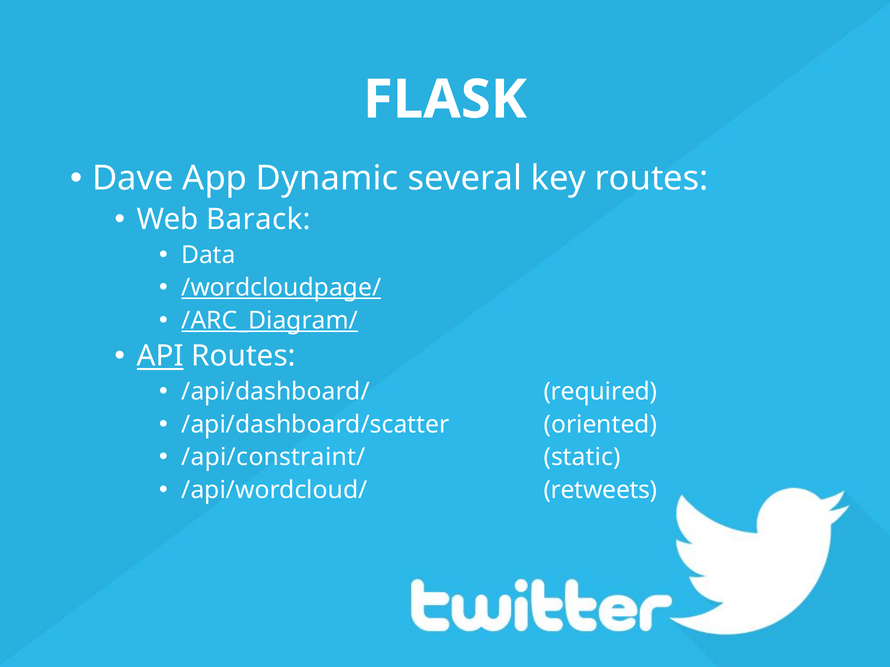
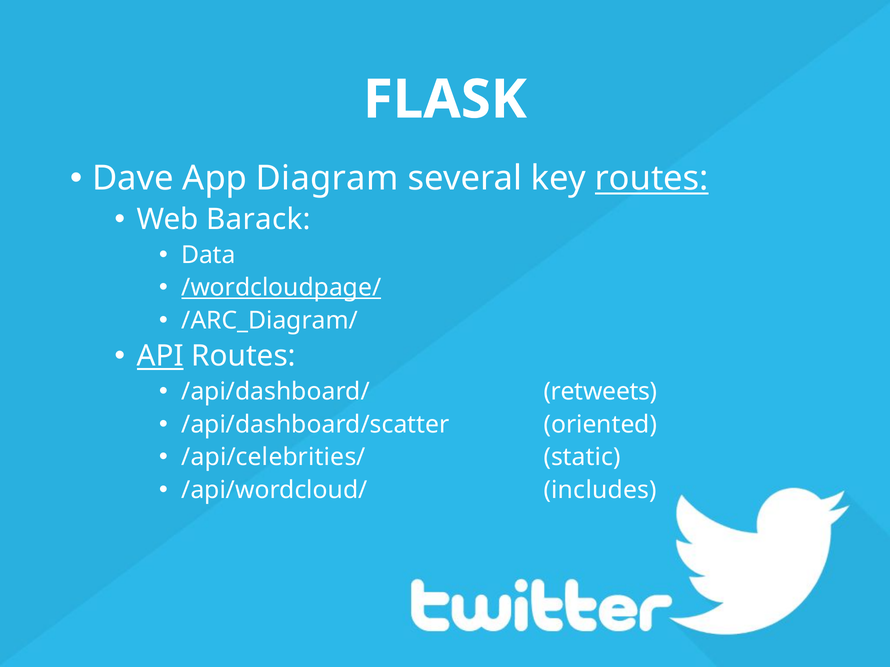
Dynamic: Dynamic -> Diagram
routes at (652, 179) underline: none -> present
/ARC_Diagram/ underline: present -> none
required: required -> retweets
/api/constraint/: /api/constraint/ -> /api/celebrities/
retweets: retweets -> includes
